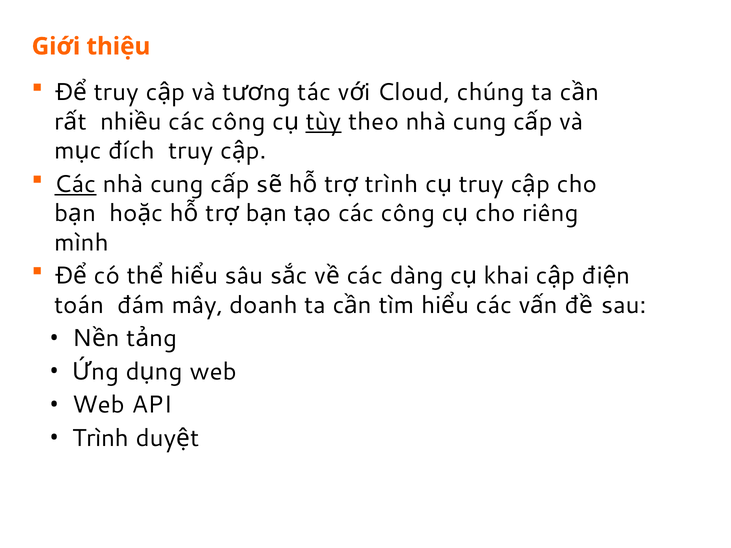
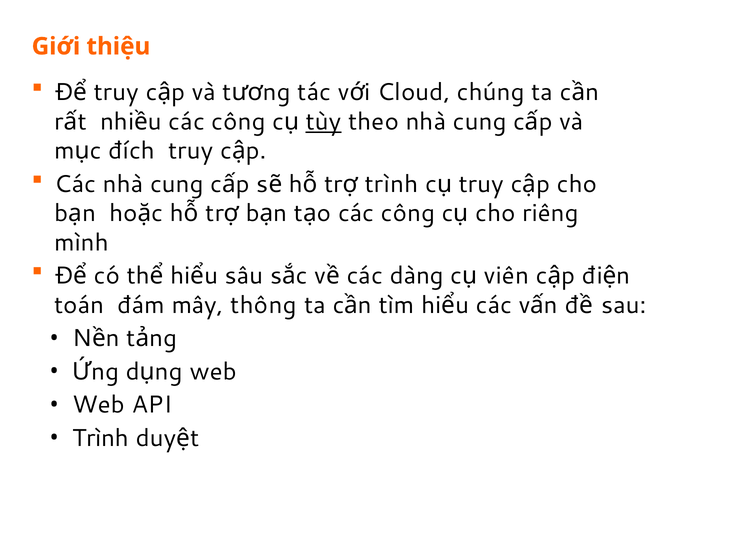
Các at (75, 184) underline: present -> none
khai: khai -> viên
doanh: doanh -> thông
